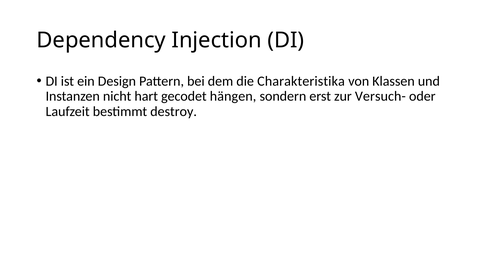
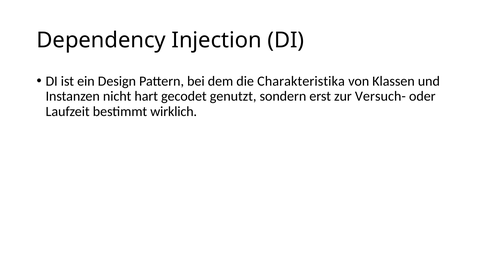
hängen: hängen -> genutzt
destroy: destroy -> wirklich
